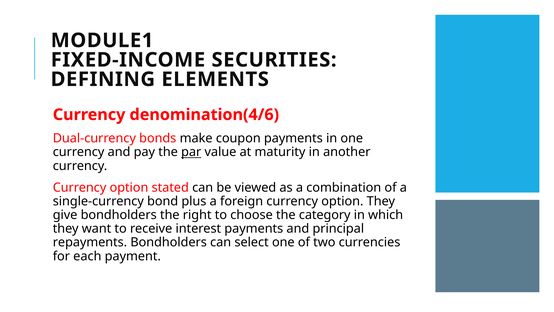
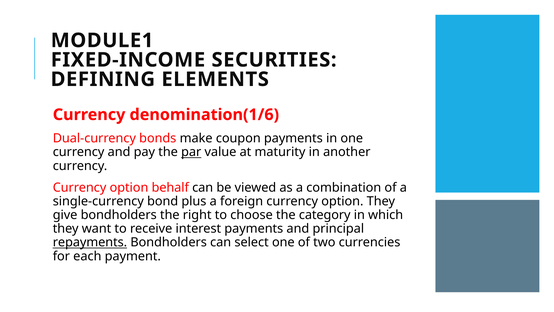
denomination(4/6: denomination(4/6 -> denomination(1/6
stated: stated -> behalf
repayments underline: none -> present
